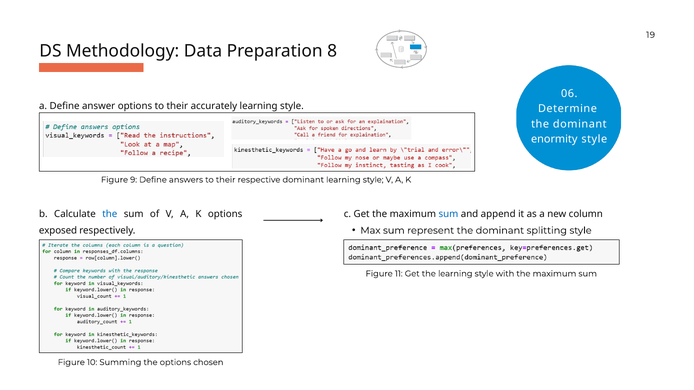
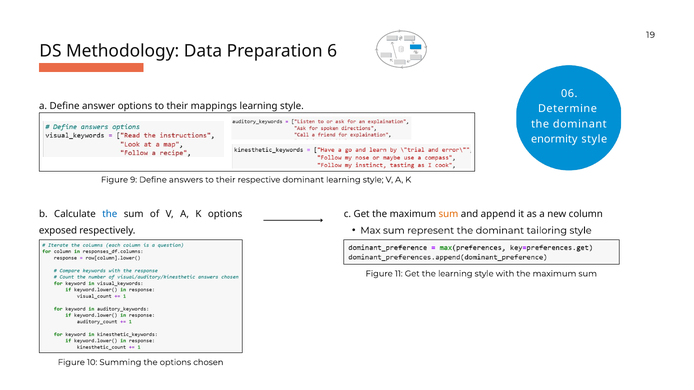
8: 8 -> 6
accurately: accurately -> mappings
sum at (448, 214) colour: blue -> orange
splitting: splitting -> tailoring
